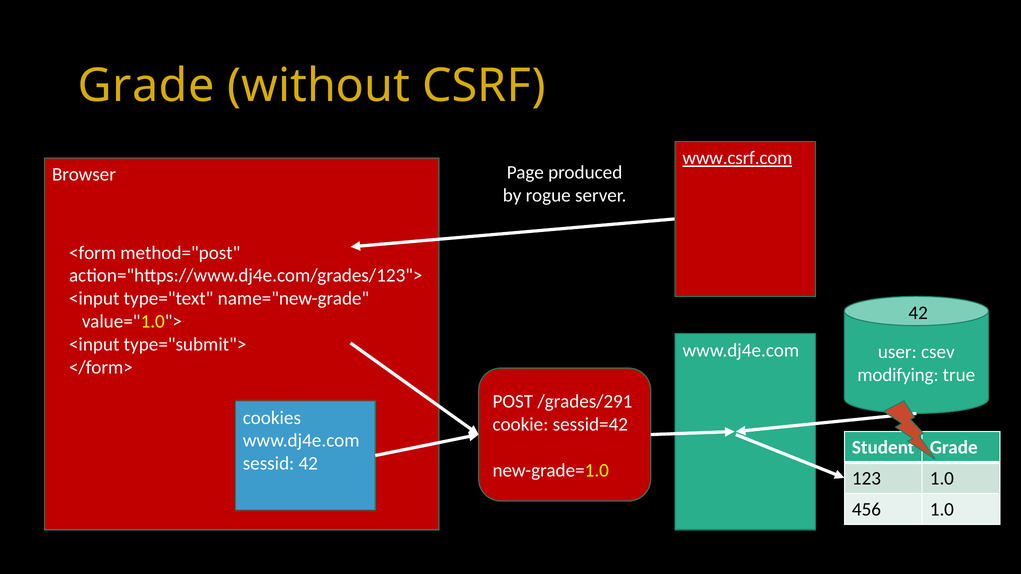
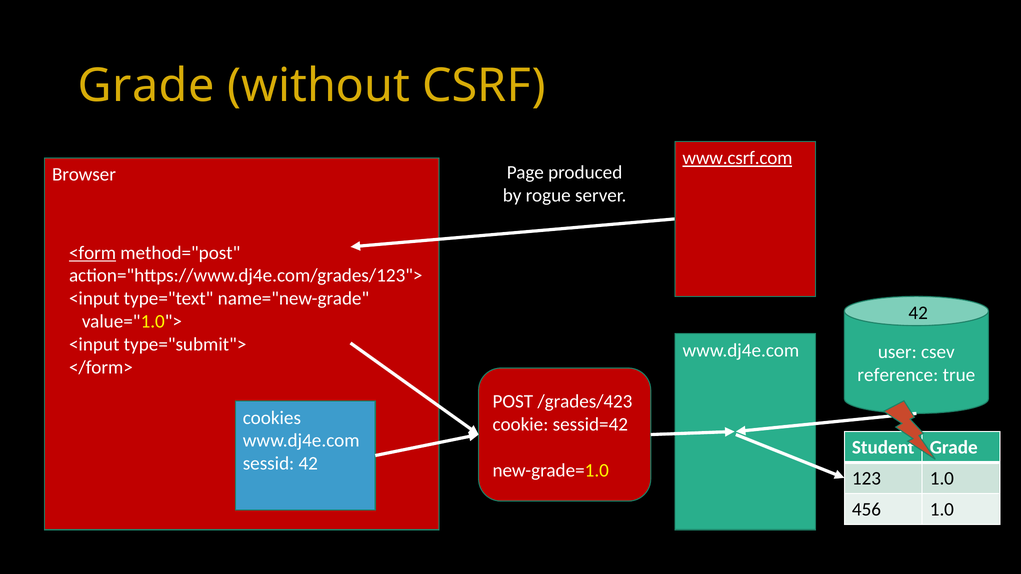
<form underline: none -> present
modifying: modifying -> reference
/grades/291: /grades/291 -> /grades/423
